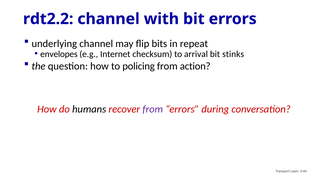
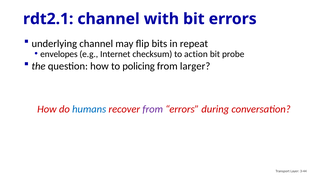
rdt2.2: rdt2.2 -> rdt2.1
arrival: arrival -> action
stinks: stinks -> probe
action: action -> larger
humans colour: black -> blue
